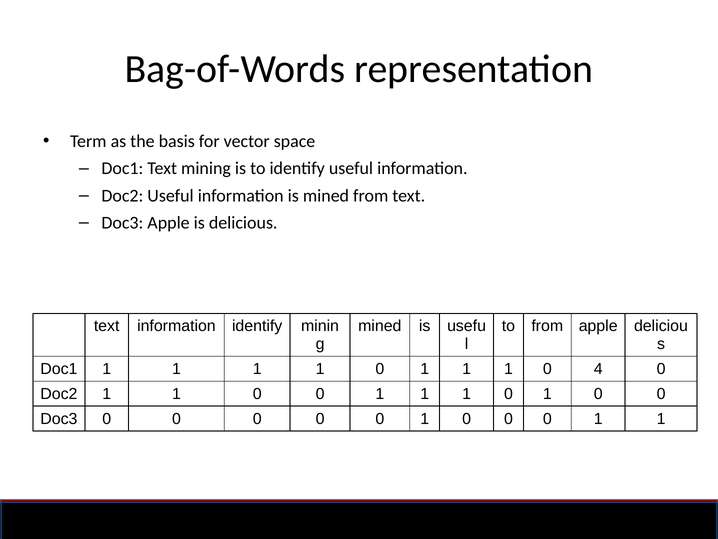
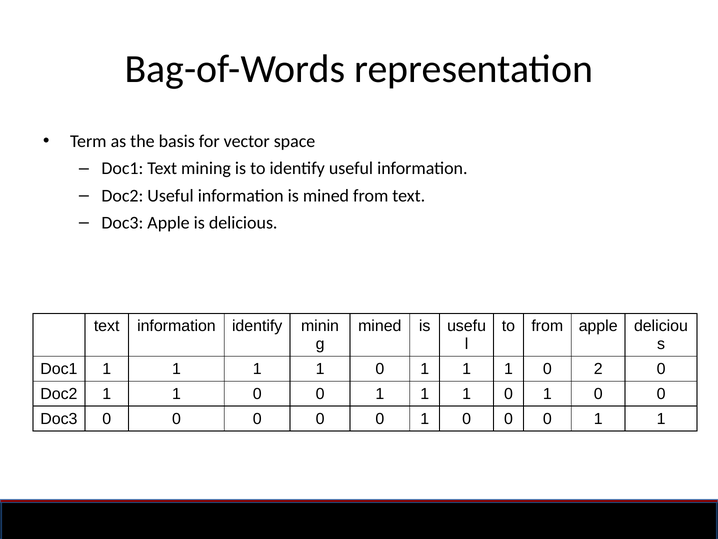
4: 4 -> 2
